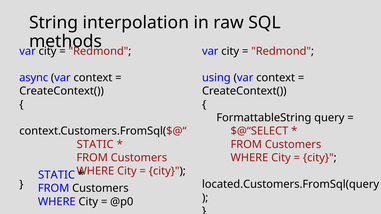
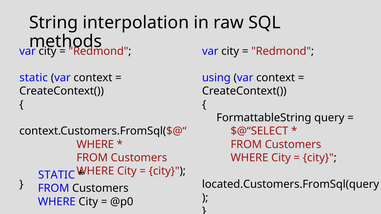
async at (34, 78): async -> static
STATIC at (95, 145): STATIC -> WHERE
